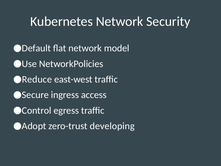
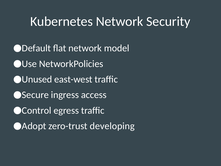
Reduce: Reduce -> Unused
